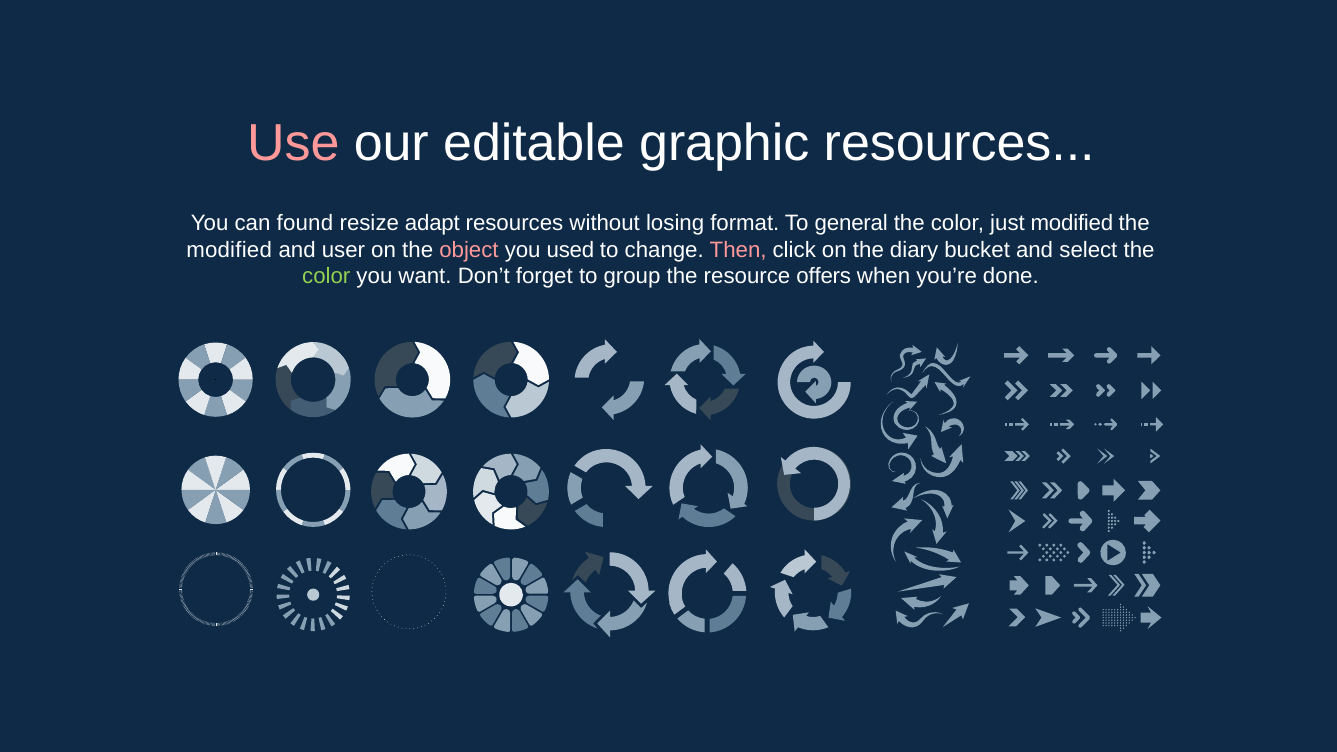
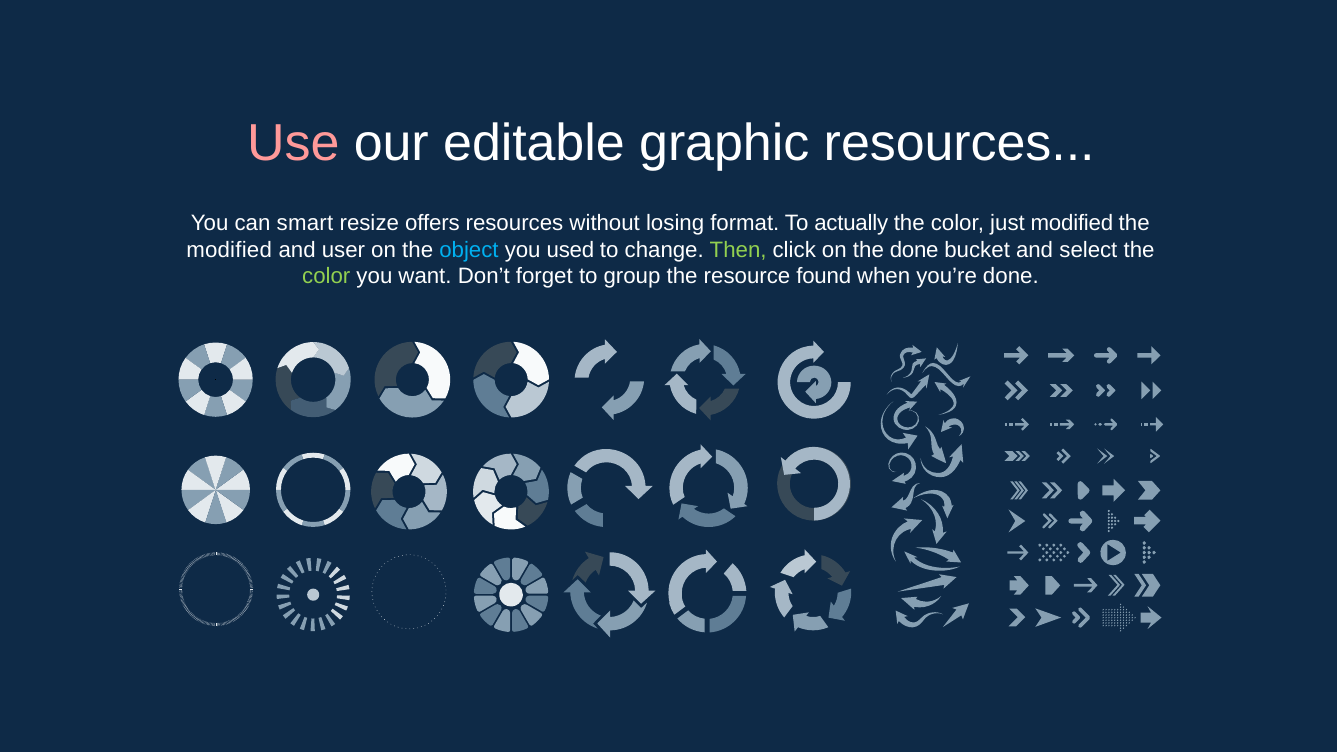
found: found -> smart
adapt: adapt -> offers
general: general -> actually
object colour: pink -> light blue
Then colour: pink -> light green
the diary: diary -> done
offers: offers -> found
